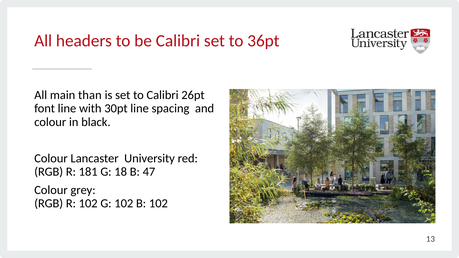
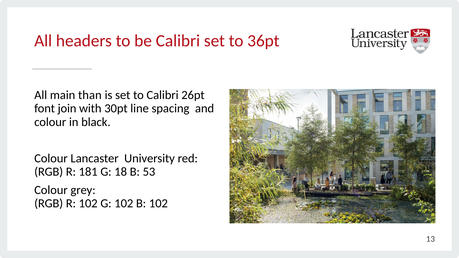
font line: line -> join
47: 47 -> 53
